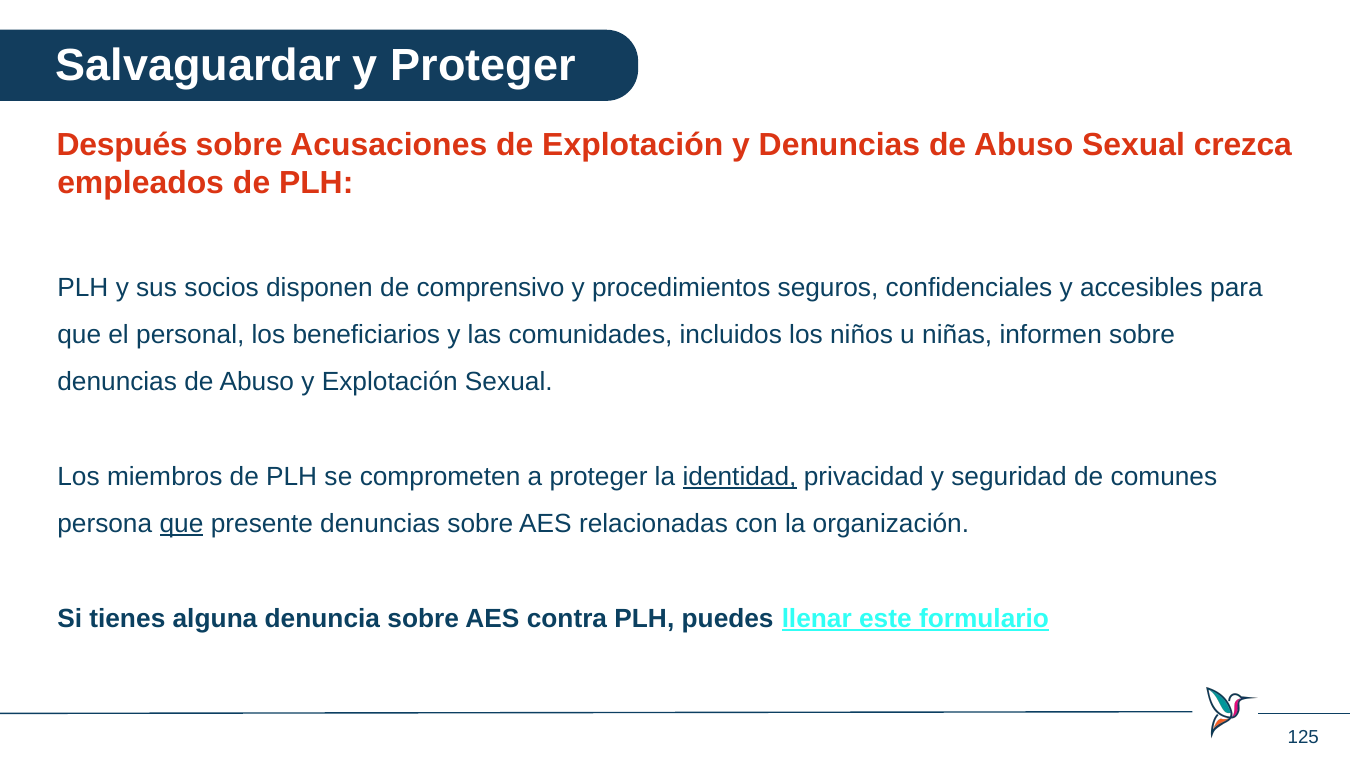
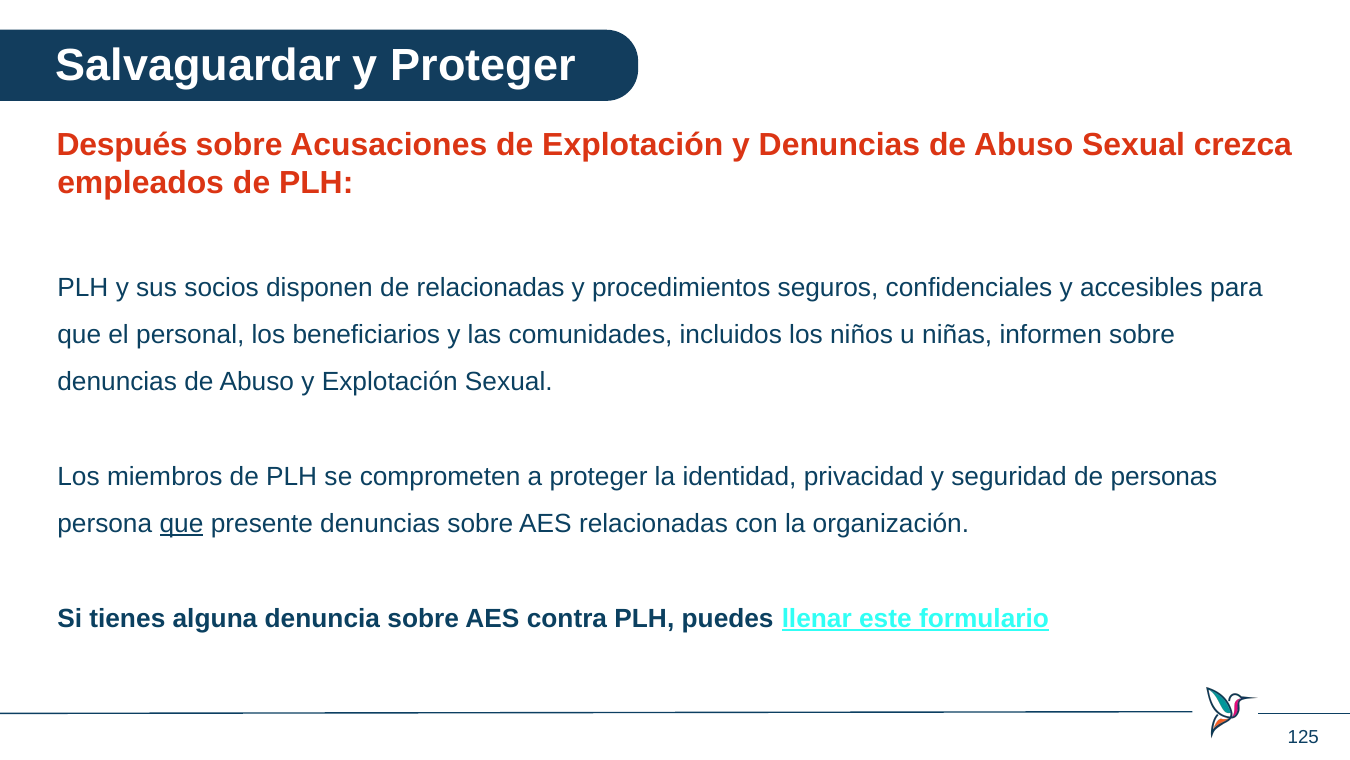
de comprensivo: comprensivo -> relacionadas
identidad underline: present -> none
comunes: comunes -> personas
